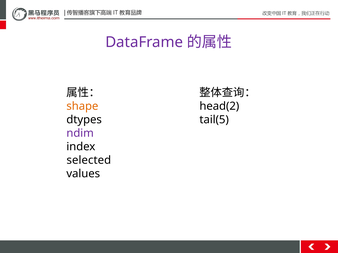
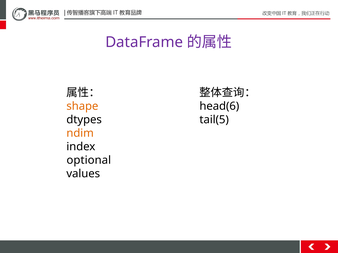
head(2: head(2 -> head(6
ndim colour: purple -> orange
selected: selected -> optional
